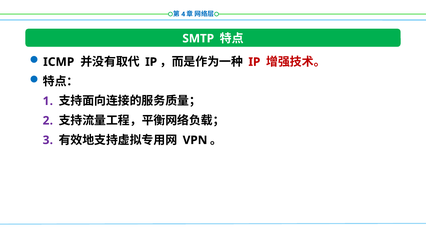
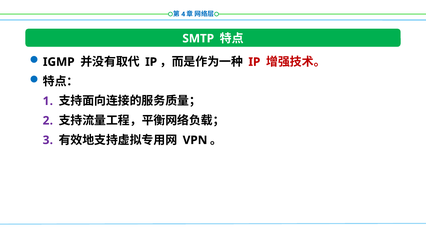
ICMP: ICMP -> IGMP
